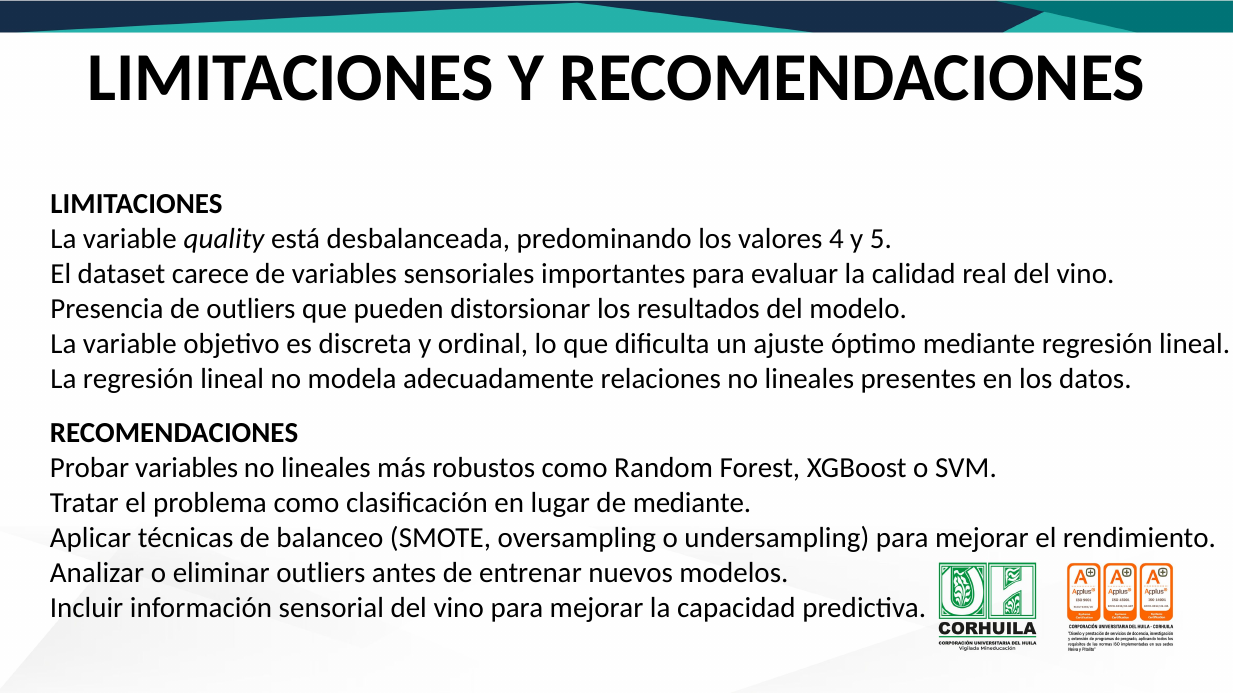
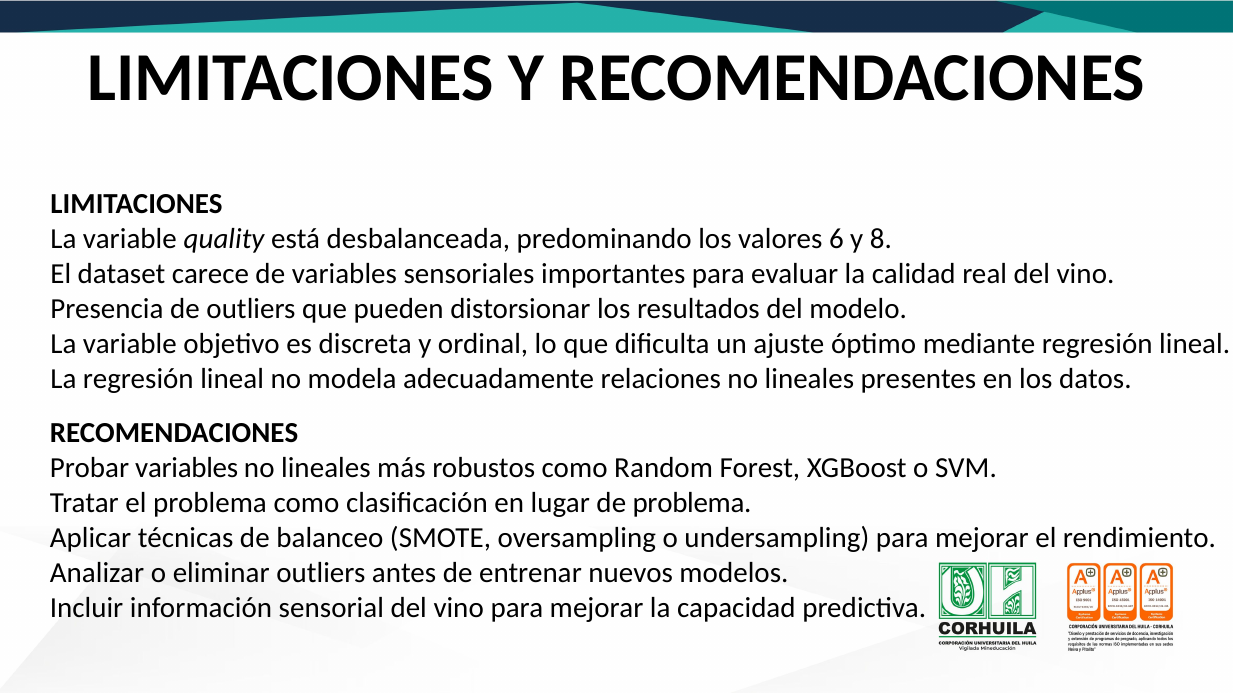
4: 4 -> 6
5: 5 -> 8
de mediante: mediante -> problema
